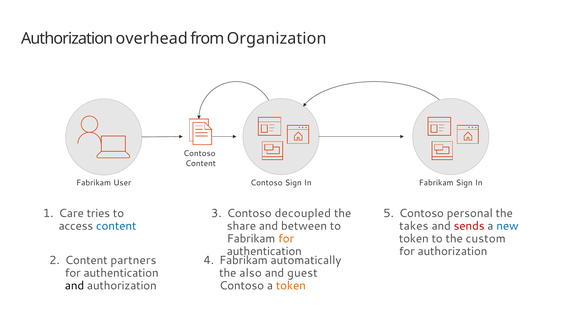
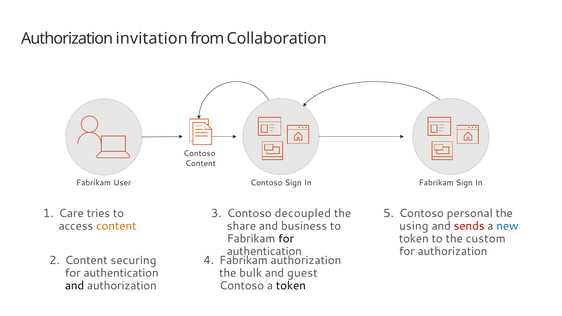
overhead: overhead -> invitation
Organization: Organization -> Collaboration
content at (116, 226) colour: blue -> orange
between: between -> business
takes: takes -> using
for at (286, 239) colour: orange -> black
partners: partners -> securing
Fabrikam automatically: automatically -> authorization
also: also -> bulk
token at (291, 286) colour: orange -> black
